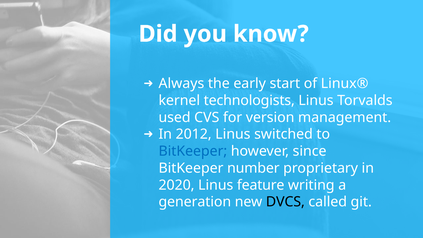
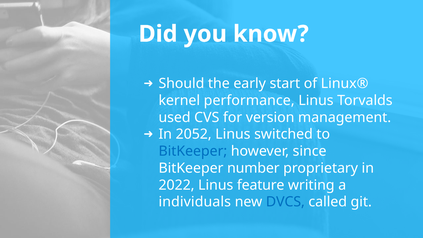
Always: Always -> Should
technologists: technologists -> performance
2012: 2012 -> 2052
2020: 2020 -> 2022
generation: generation -> individuals
DVCS colour: black -> blue
